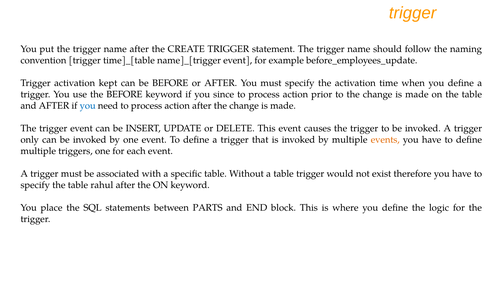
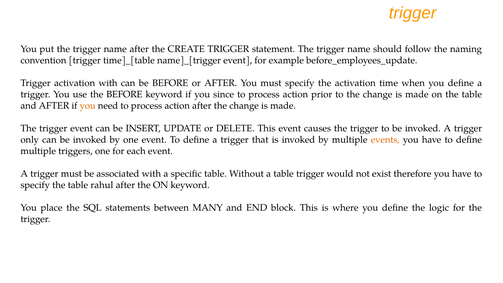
activation kept: kept -> with
you at (88, 106) colour: blue -> orange
PARTS: PARTS -> MANY
